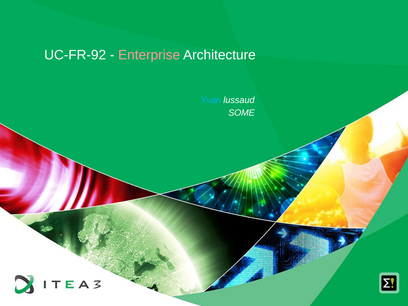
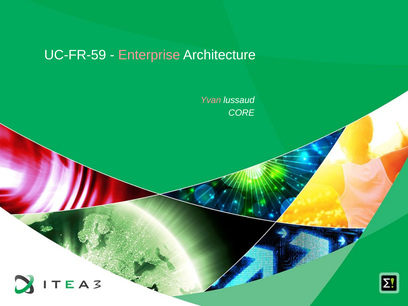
UC-FR-92: UC-FR-92 -> UC-FR-59
Yvan colour: light blue -> pink
SOME: SOME -> CORE
